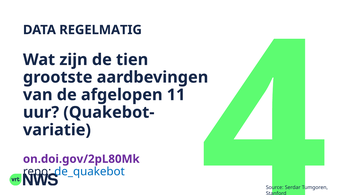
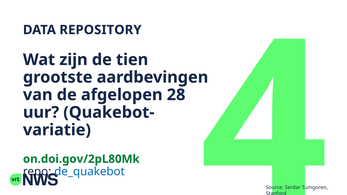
REGELMATIG: REGELMATIG -> REPOSITORY
11: 11 -> 28
on.doi.gov/2pL80Mk colour: purple -> green
